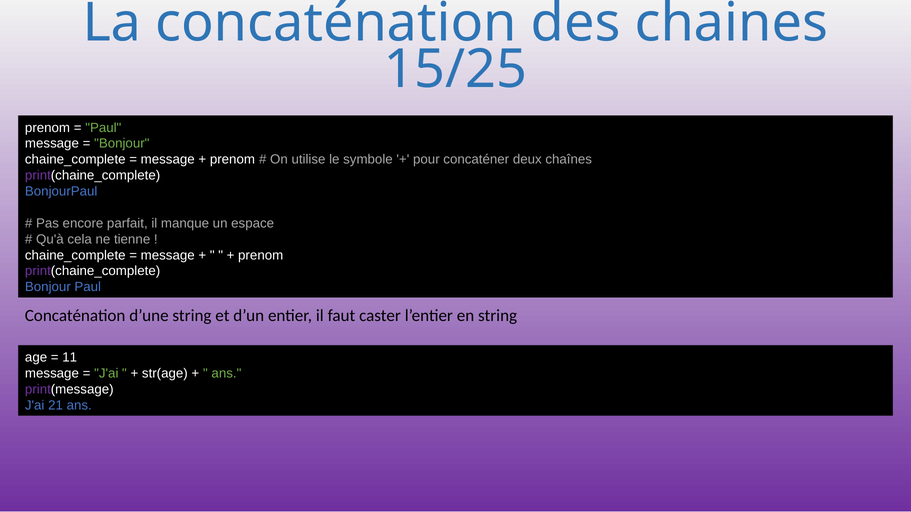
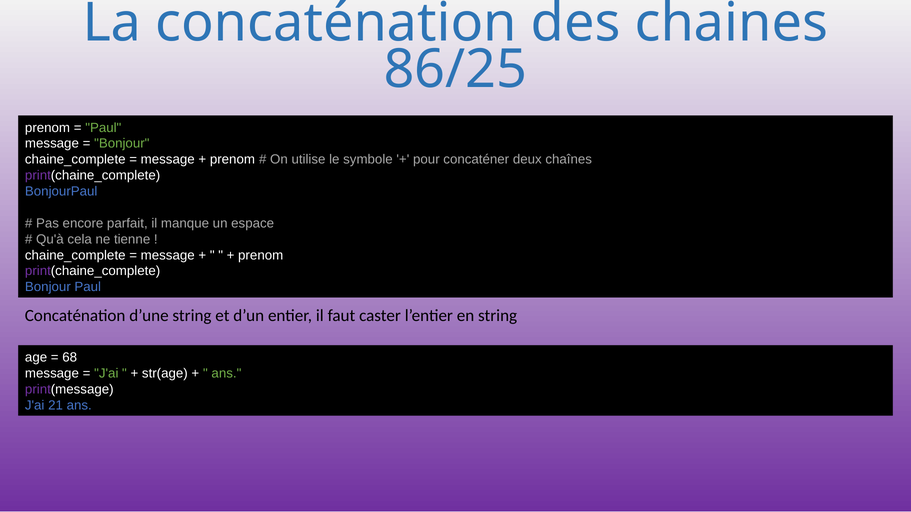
15/25: 15/25 -> 86/25
11: 11 -> 68
